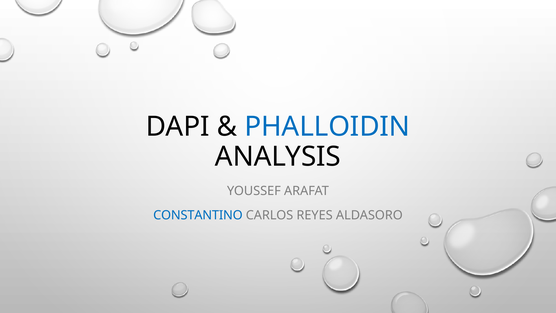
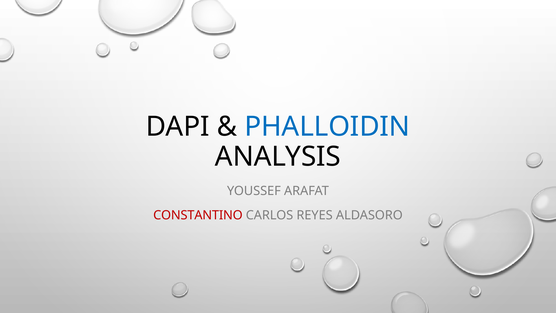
CONSTANTINO colour: blue -> red
